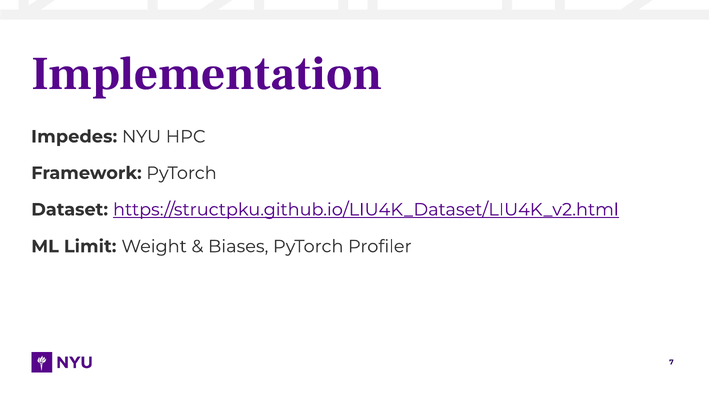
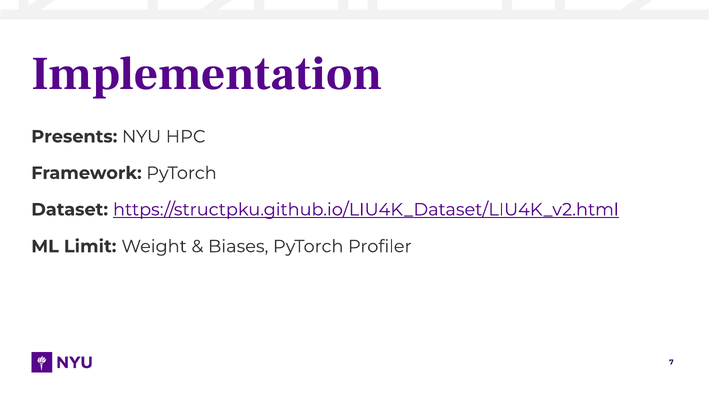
Impedes: Impedes -> Presents
